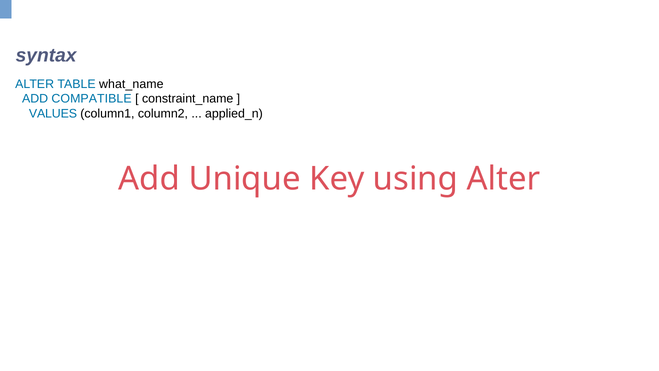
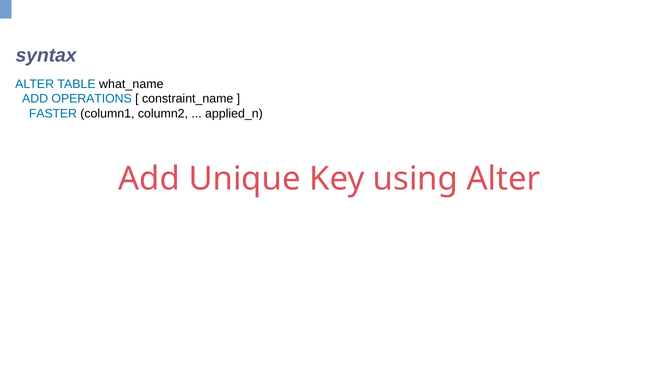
COMPATIBLE: COMPATIBLE -> OPERATIONS
VALUES: VALUES -> FASTER
